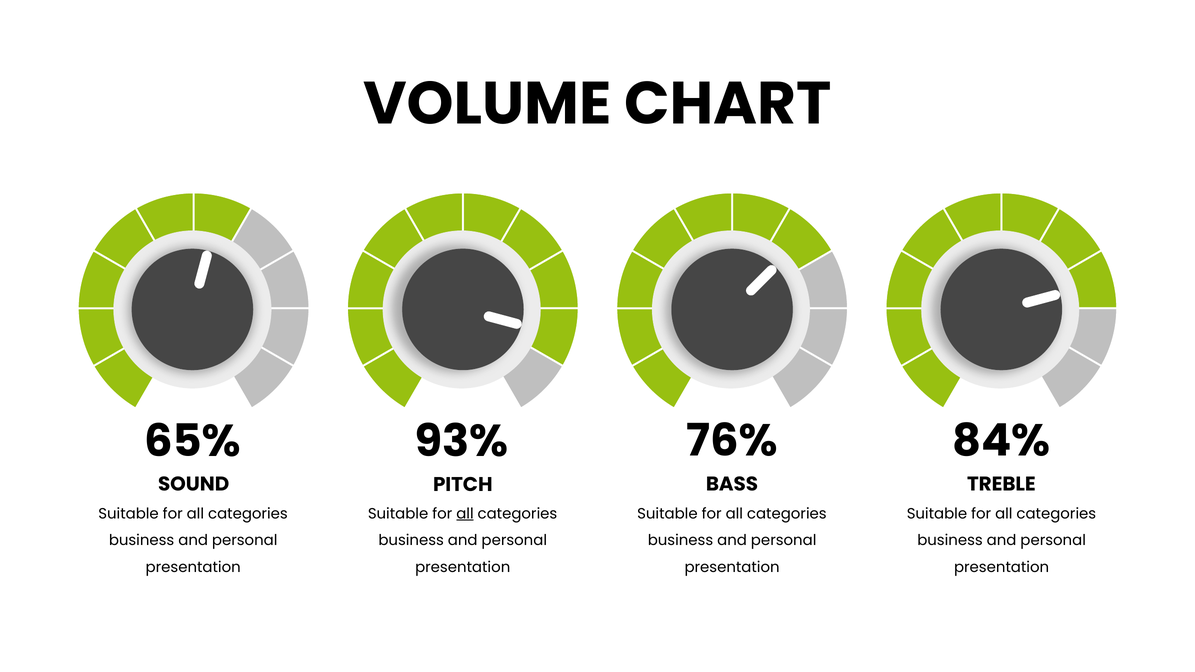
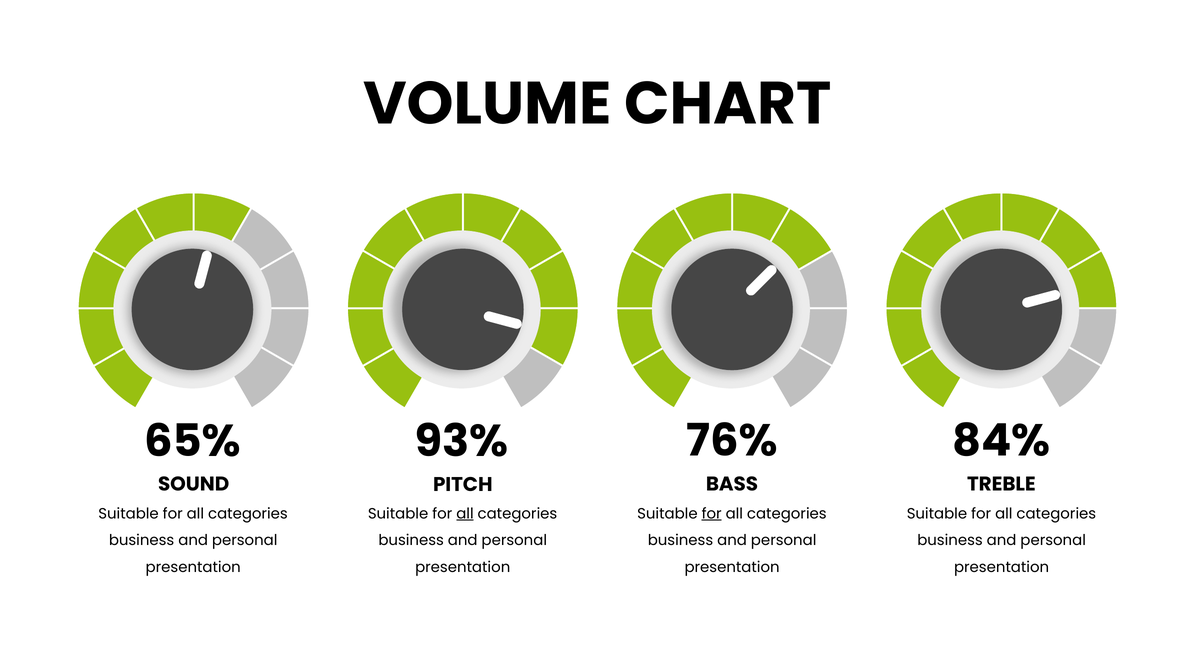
for at (712, 514) underline: none -> present
